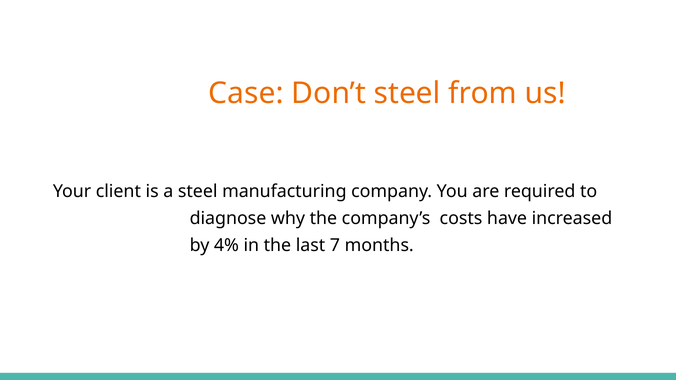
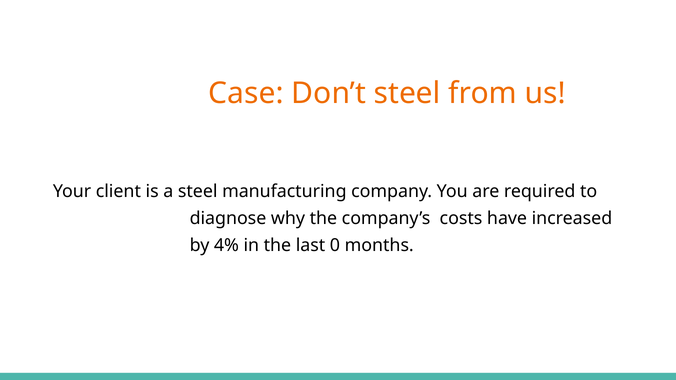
7: 7 -> 0
